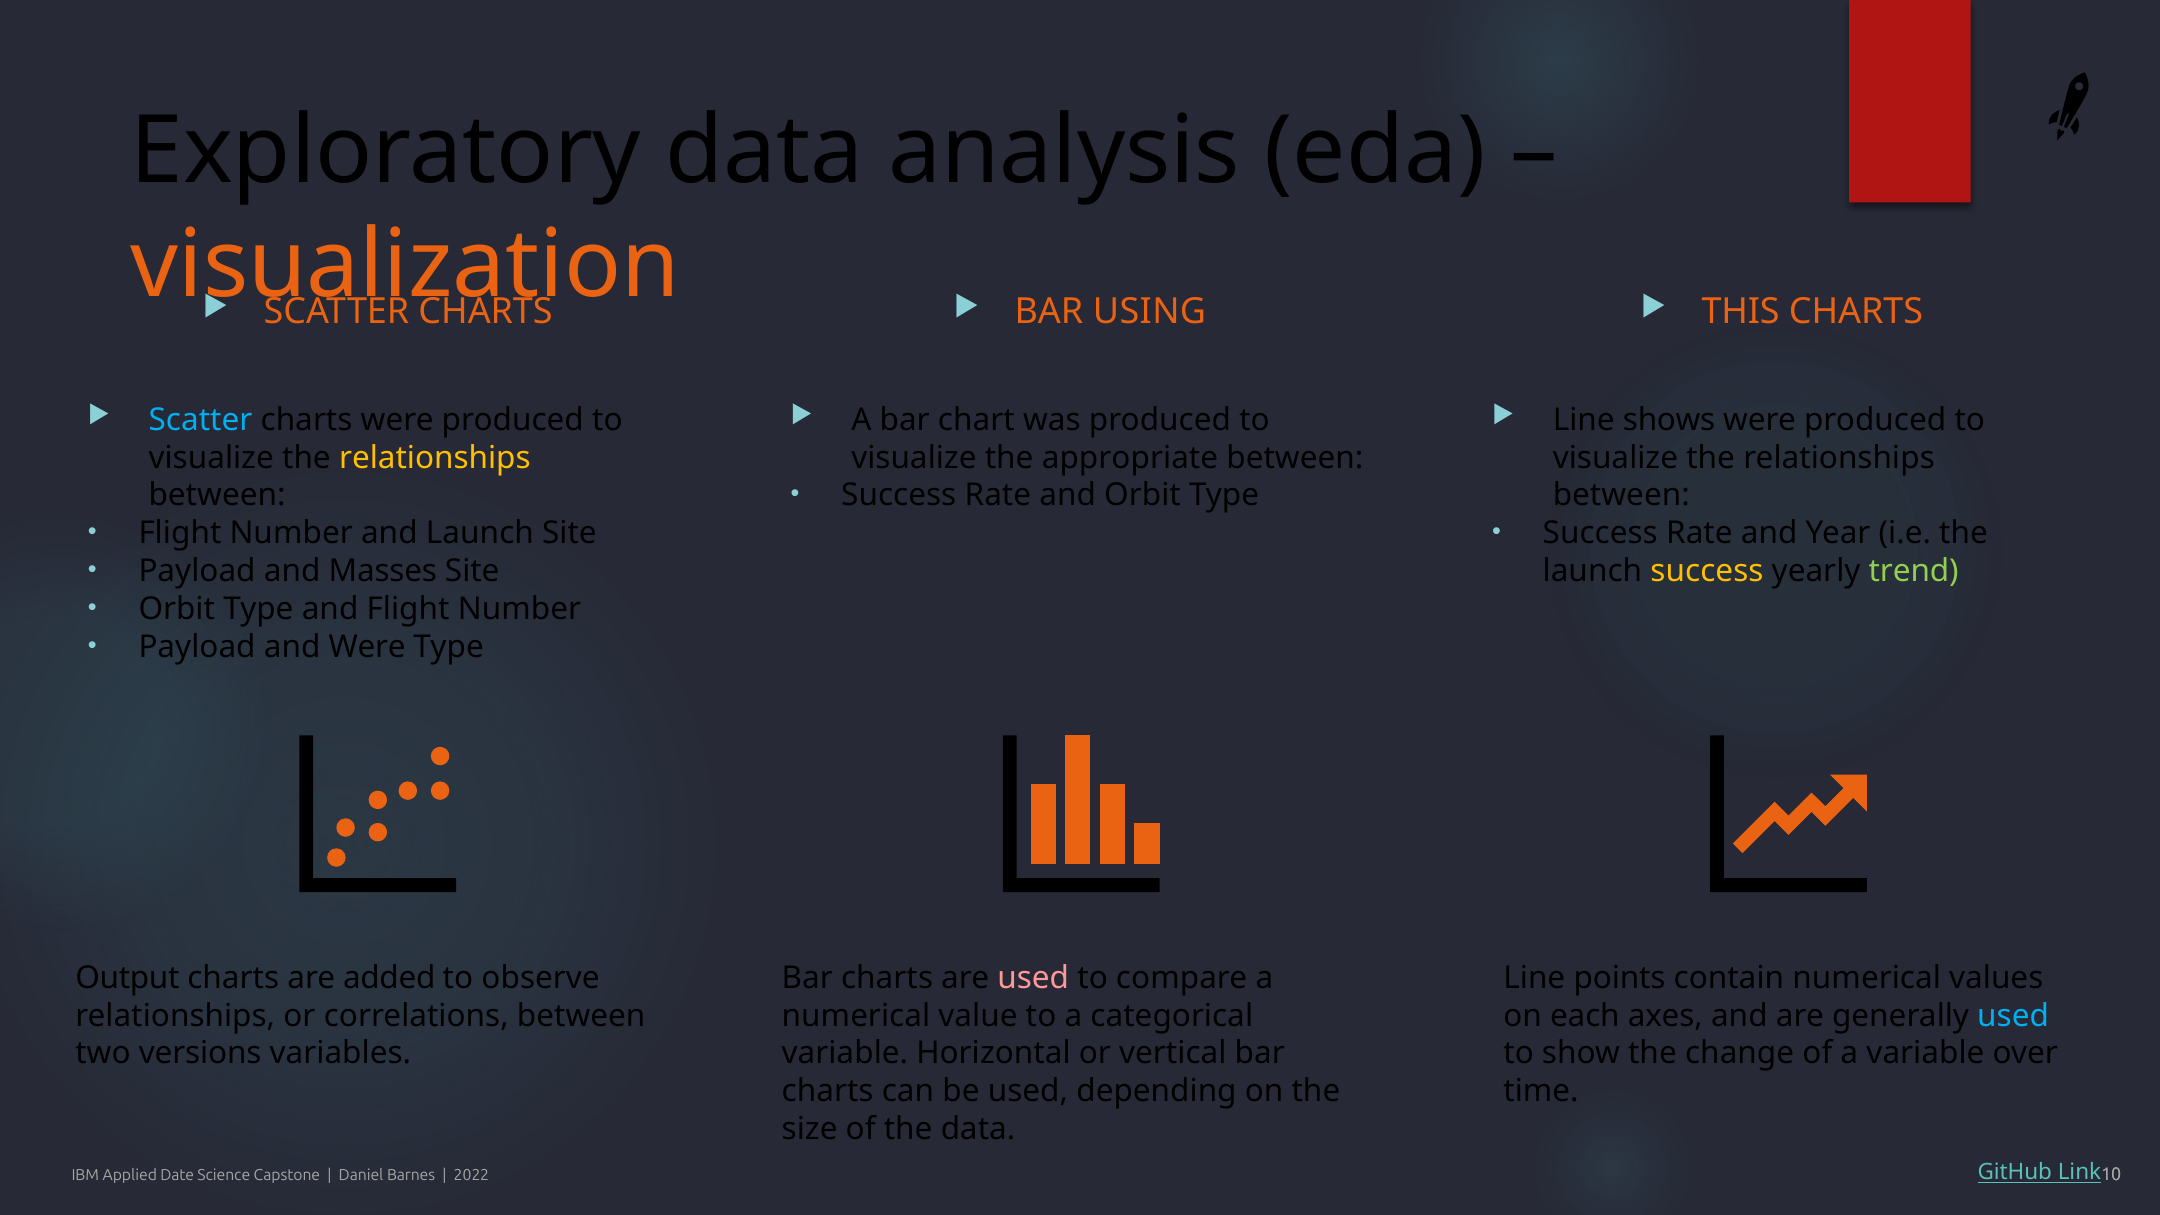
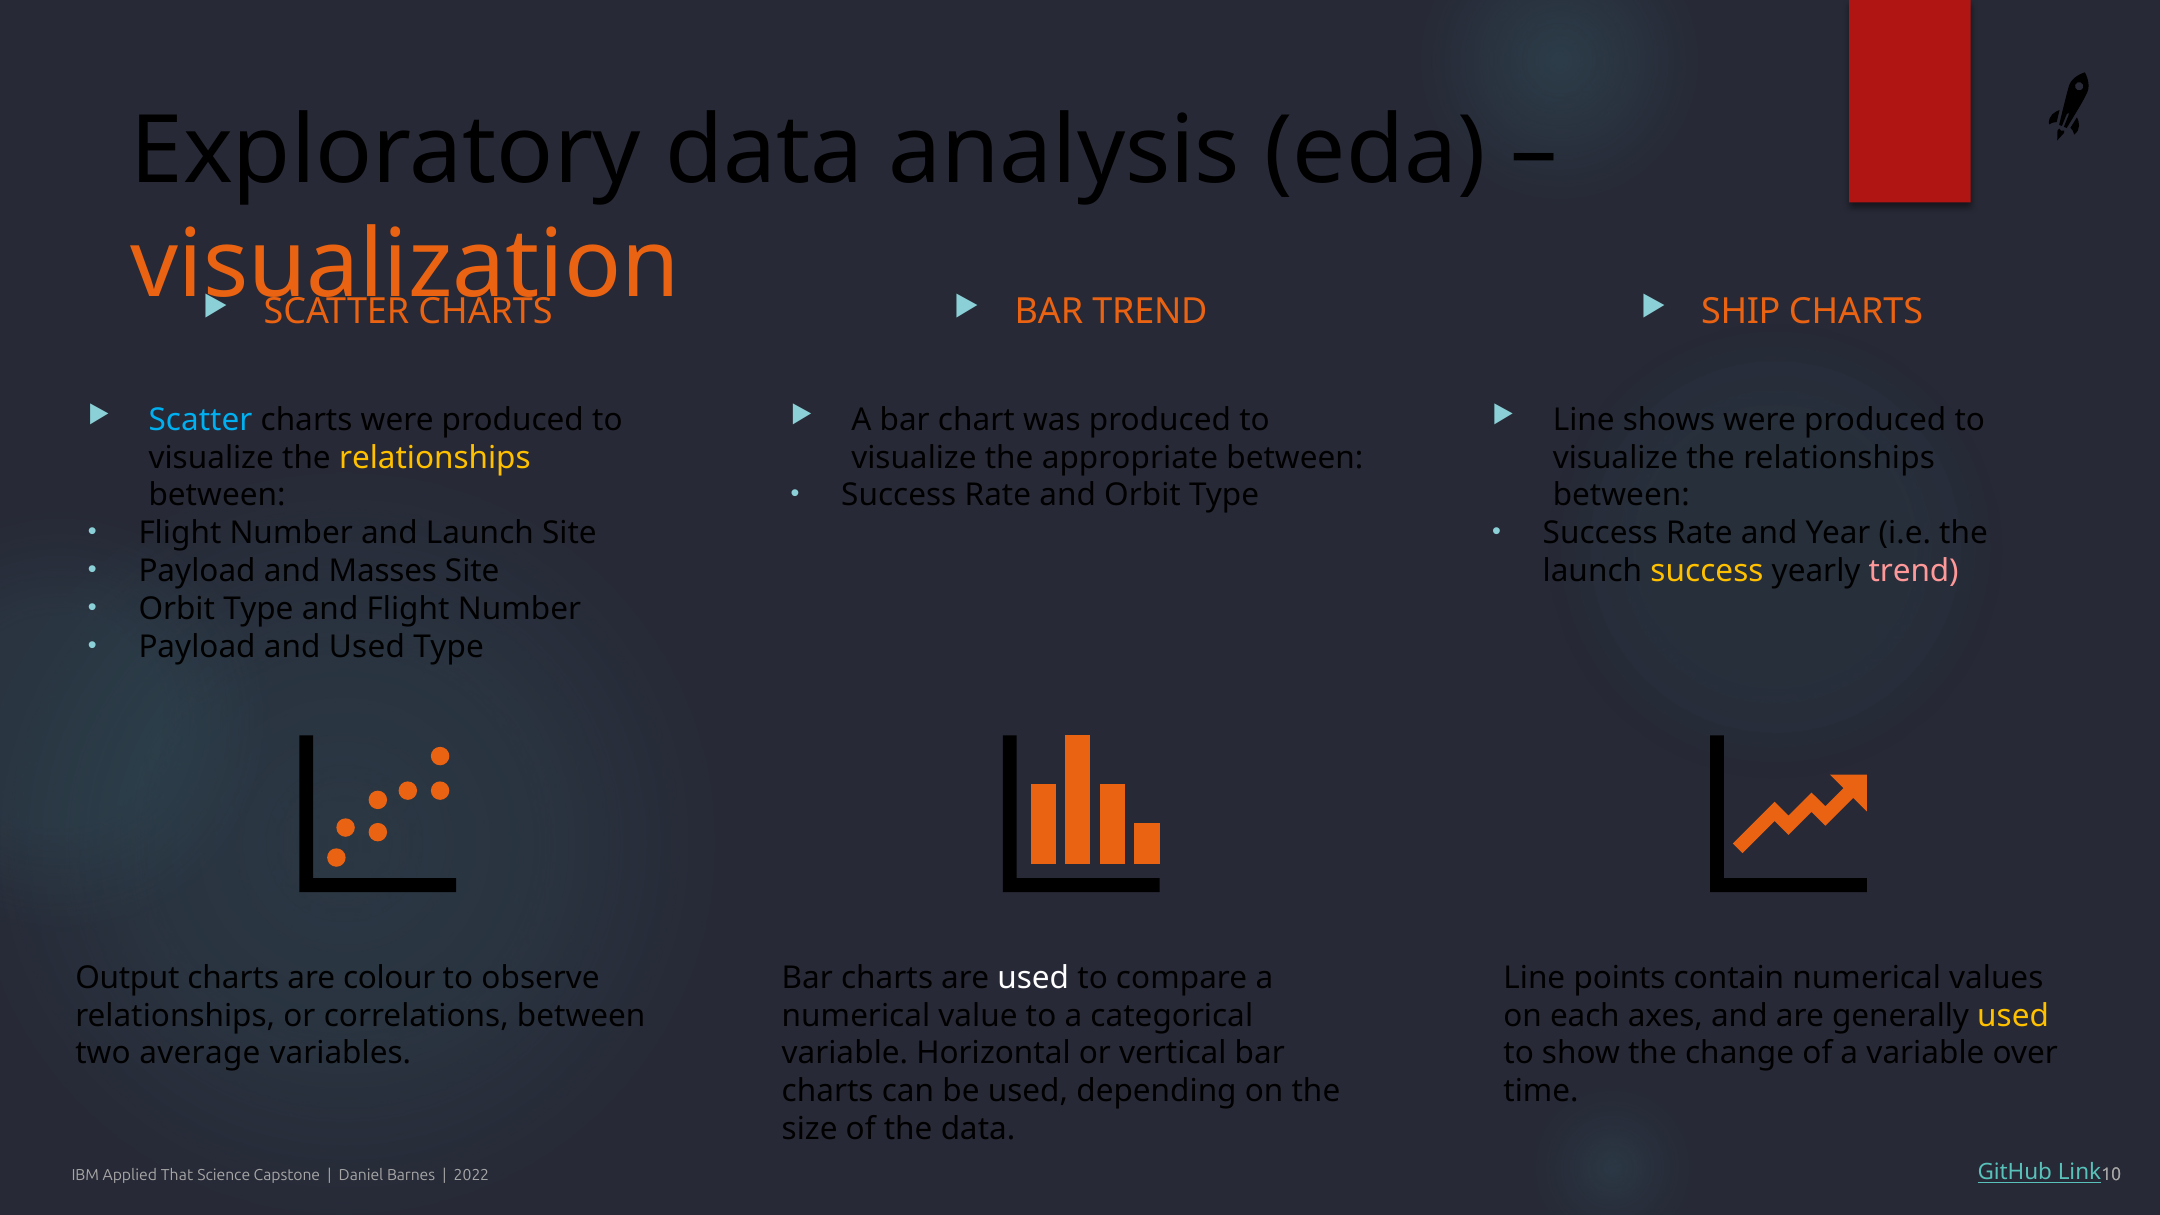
BAR USING: USING -> TREND
THIS: THIS -> SHIP
trend at (1914, 571) colour: light green -> pink
and Were: Were -> Used
added: added -> colour
used at (1033, 978) colour: pink -> white
used at (2013, 1016) colour: light blue -> yellow
versions: versions -> average
Date: Date -> That
